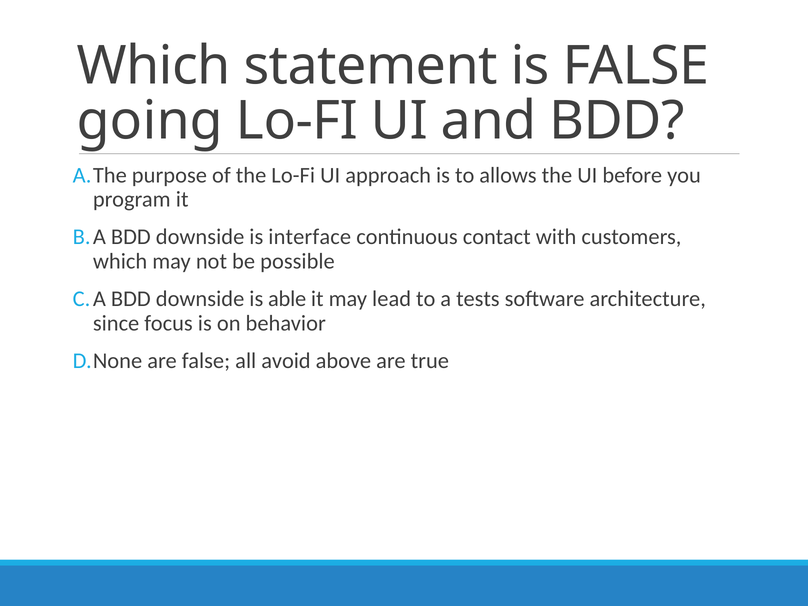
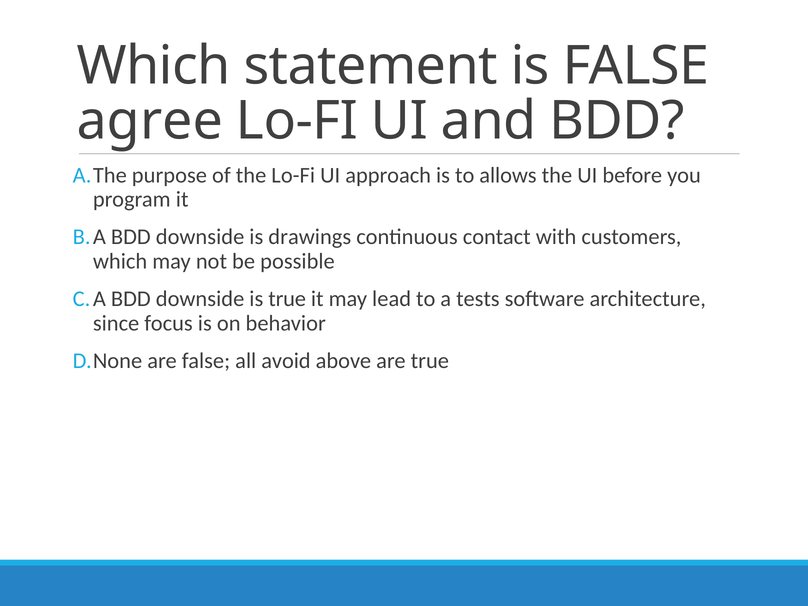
going: going -> agree
interface: interface -> drawings
is able: able -> true
